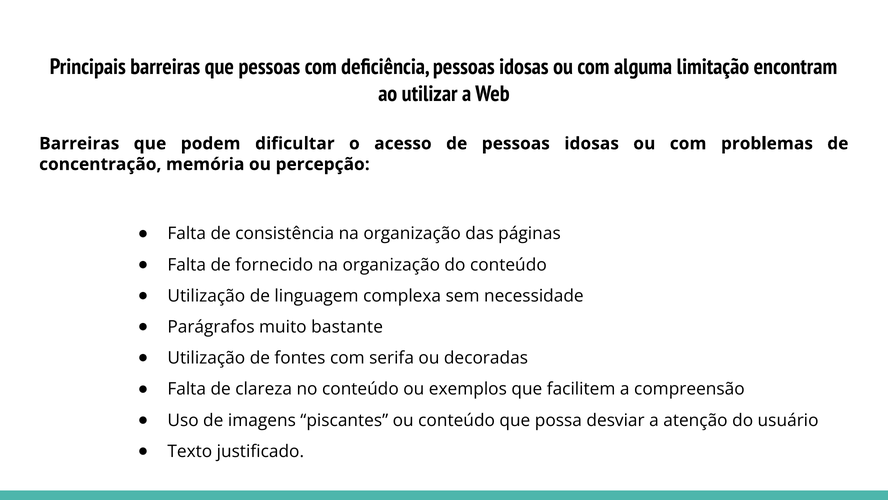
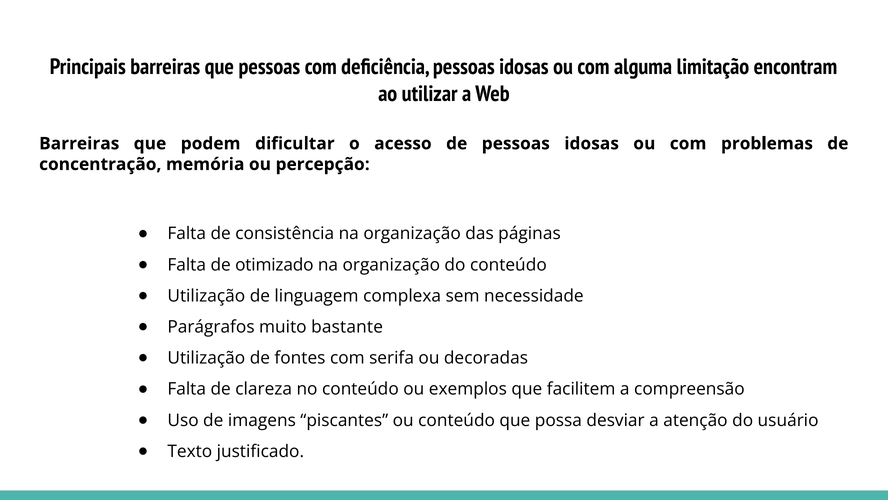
fornecido: fornecido -> otimizado
